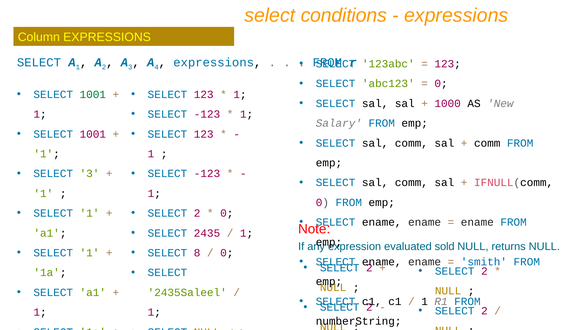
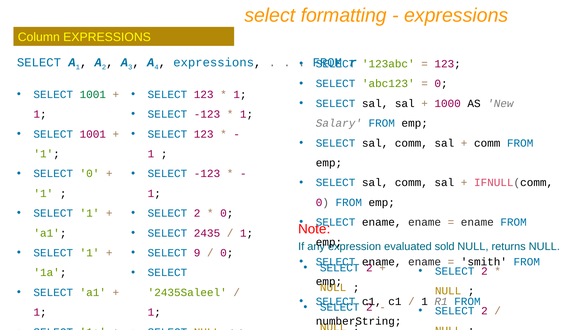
conditions: conditions -> formatting
SELECT 3: 3 -> 0
8: 8 -> 9
smith colour: blue -> black
